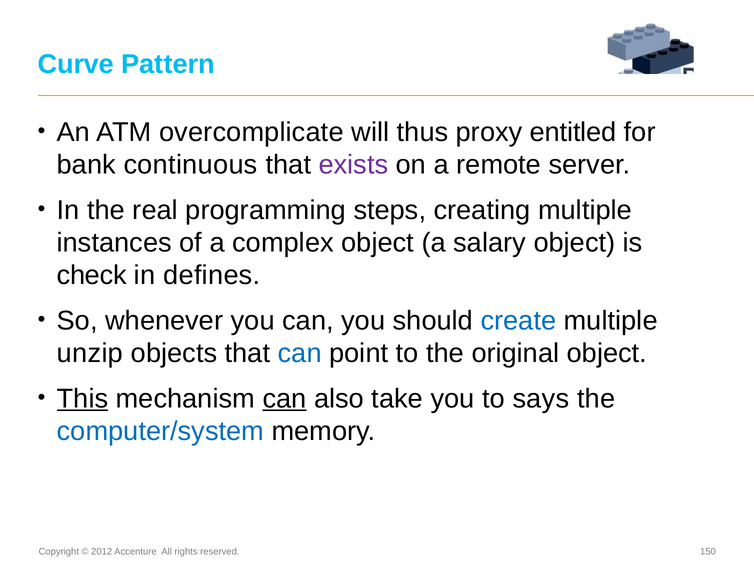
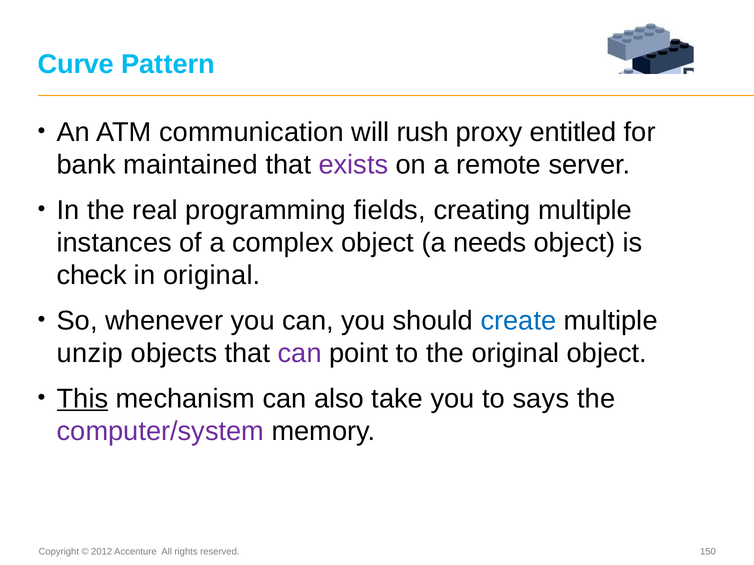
overcomplicate: overcomplicate -> communication
thus: thus -> rush
continuous: continuous -> maintained
steps: steps -> fields
salary: salary -> needs
in defines: defines -> original
can at (300, 354) colour: blue -> purple
can at (285, 399) underline: present -> none
computer/system colour: blue -> purple
